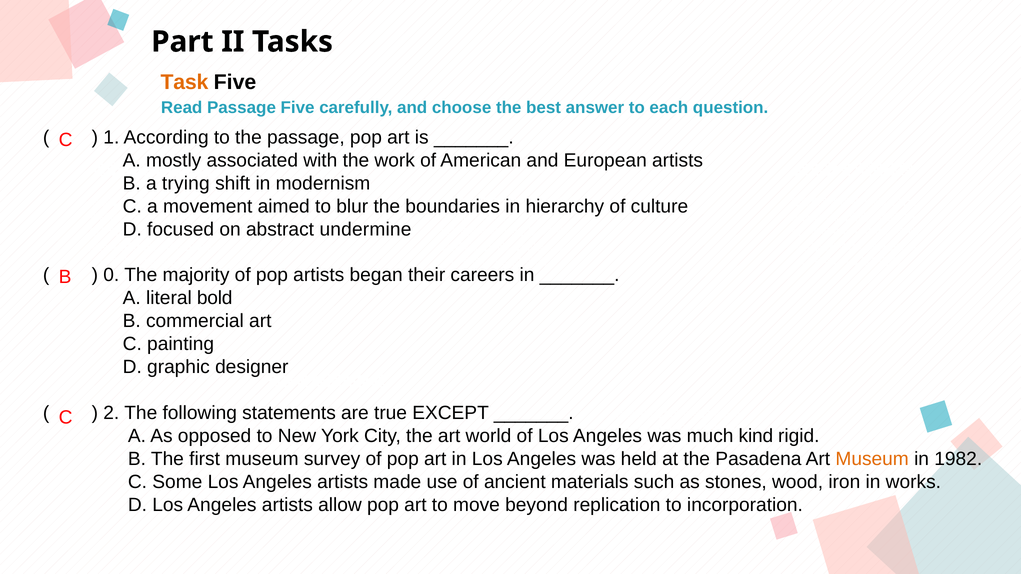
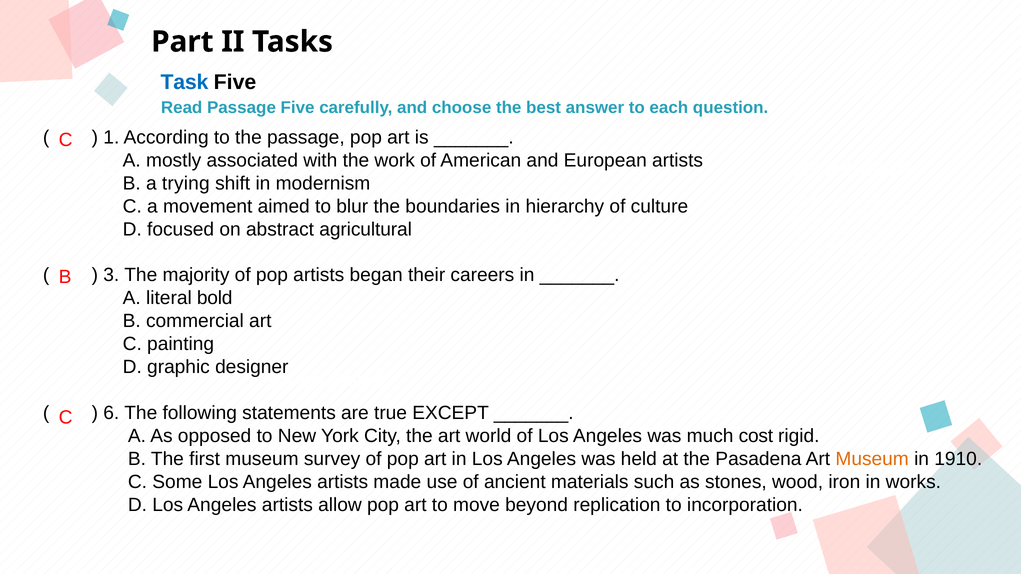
Task colour: orange -> blue
undermine: undermine -> agricultural
0: 0 -> 3
2: 2 -> 6
kind: kind -> cost
1982: 1982 -> 1910
